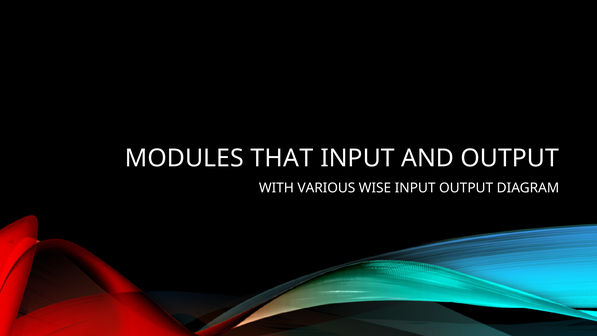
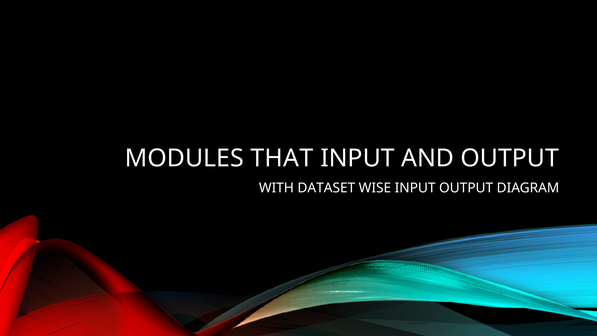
VARIOUS: VARIOUS -> DATASET
